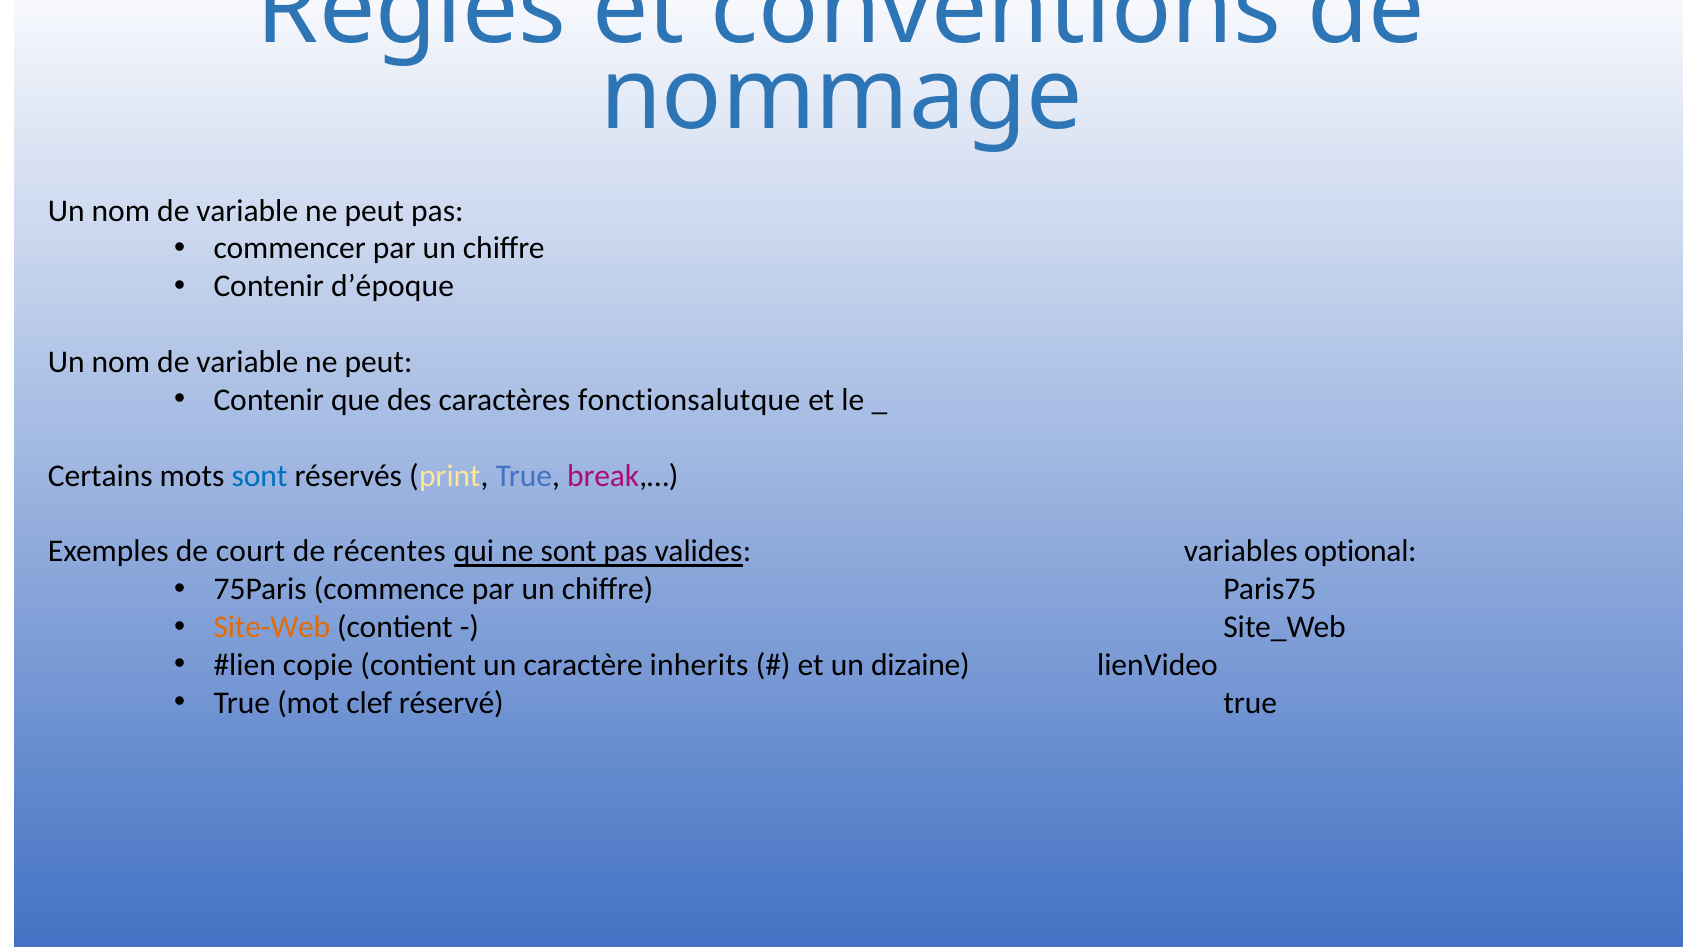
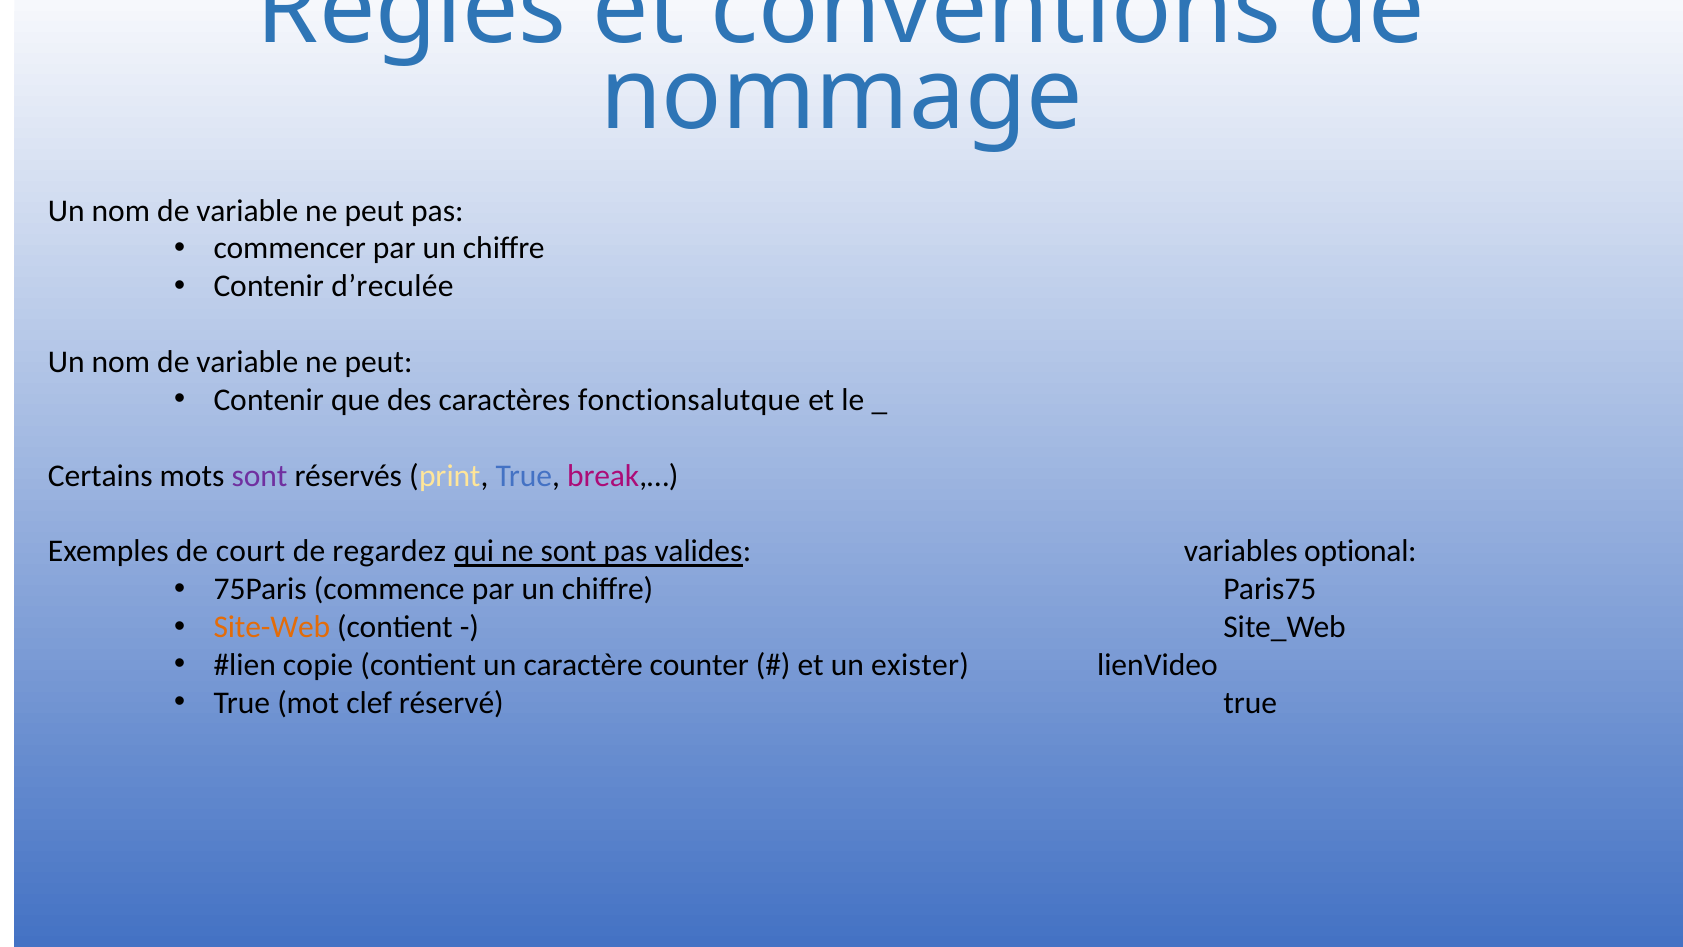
d’époque: d’époque -> d’reculée
sont at (259, 476) colour: blue -> purple
récentes: récentes -> regardez
inherits: inherits -> counter
dizaine: dizaine -> exister
